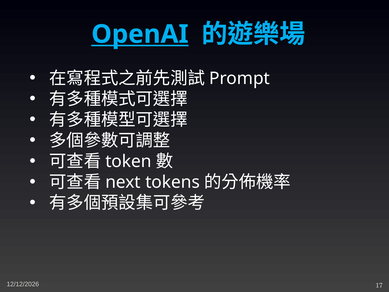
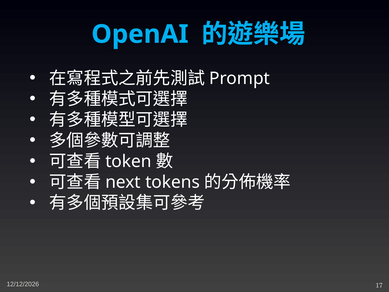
OpenAI underline: present -> none
